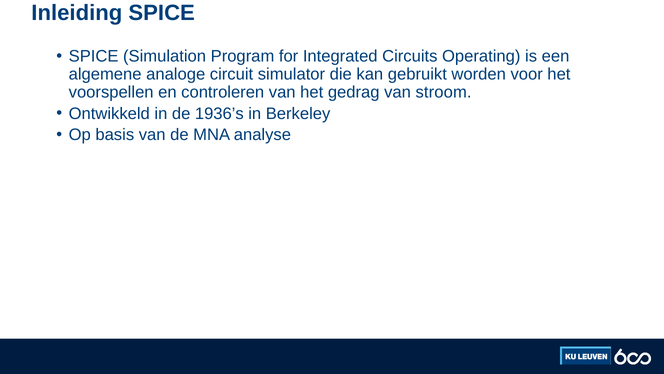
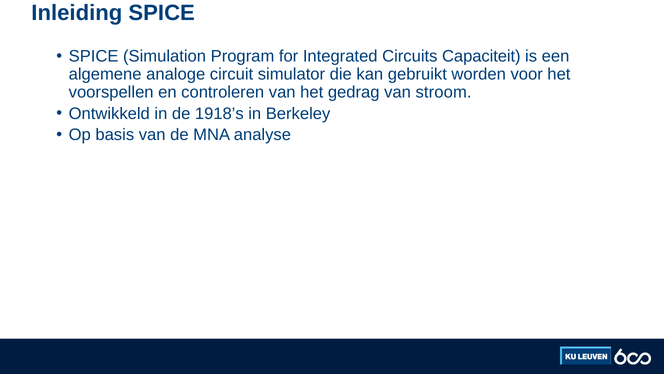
Operating: Operating -> Capaciteit
1936’s: 1936’s -> 1918’s
